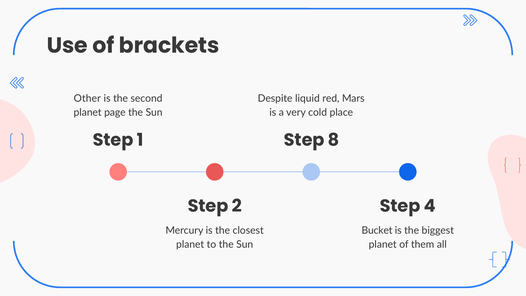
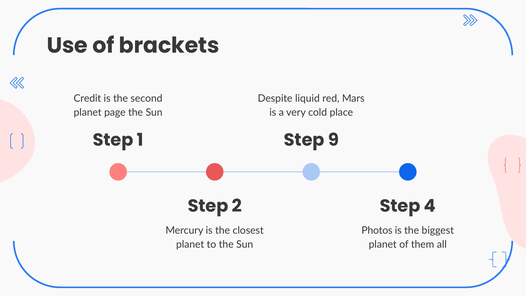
Other: Other -> Credit
8: 8 -> 9
Bucket: Bucket -> Photos
